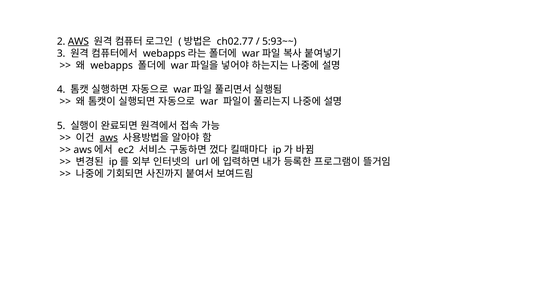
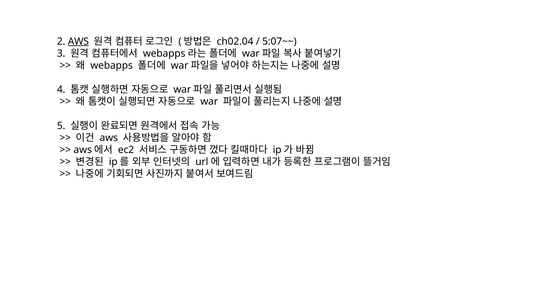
ch02.77: ch02.77 -> ch02.04
5:93~~: 5:93~~ -> 5:07~~
aws at (109, 138) underline: present -> none
